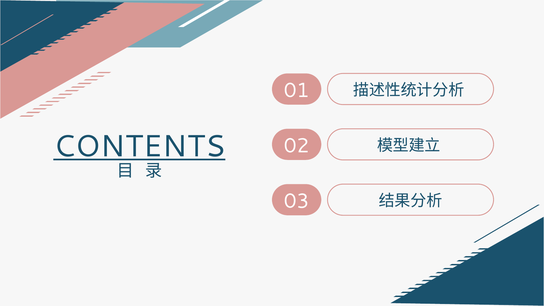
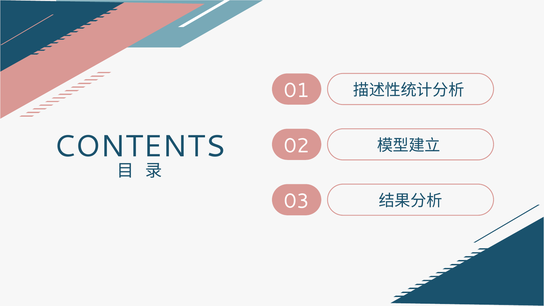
CONTENTS underline: present -> none
